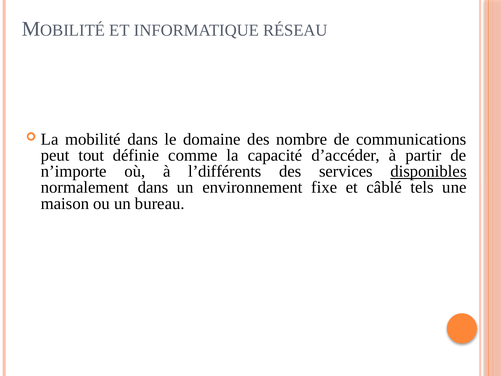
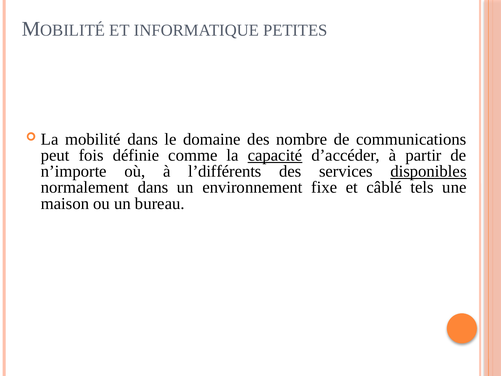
RÉSEAU: RÉSEAU -> PETITES
tout: tout -> fois
capacité underline: none -> present
